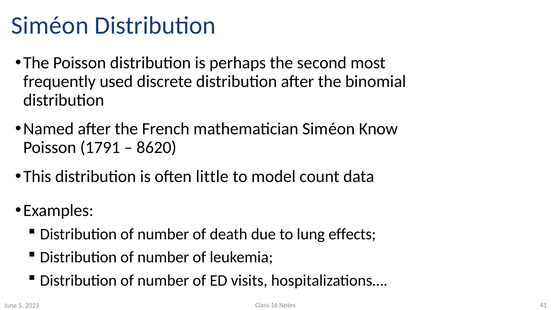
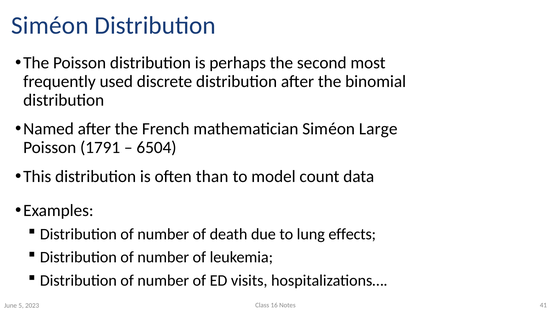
Know: Know -> Large
8620: 8620 -> 6504
little: little -> than
